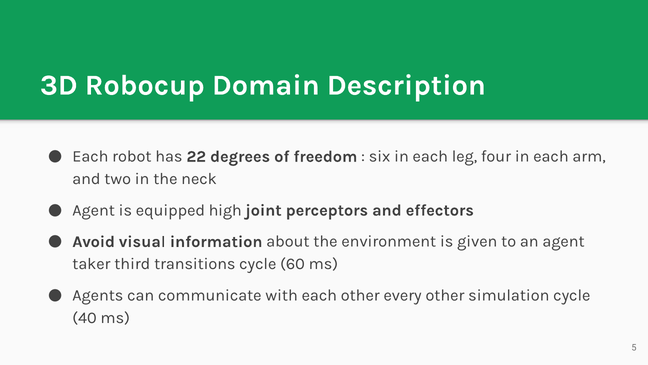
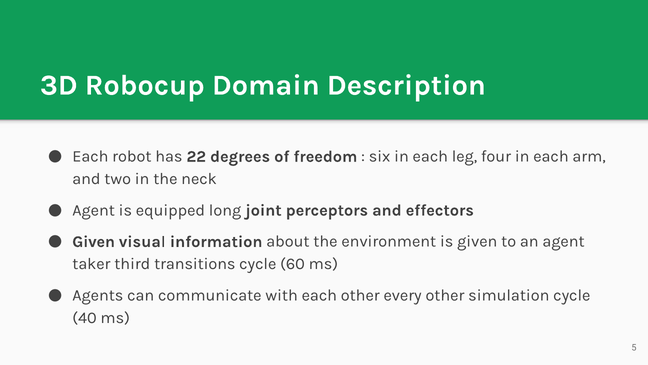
high: high -> long
Avoid at (94, 241): Avoid -> Given
